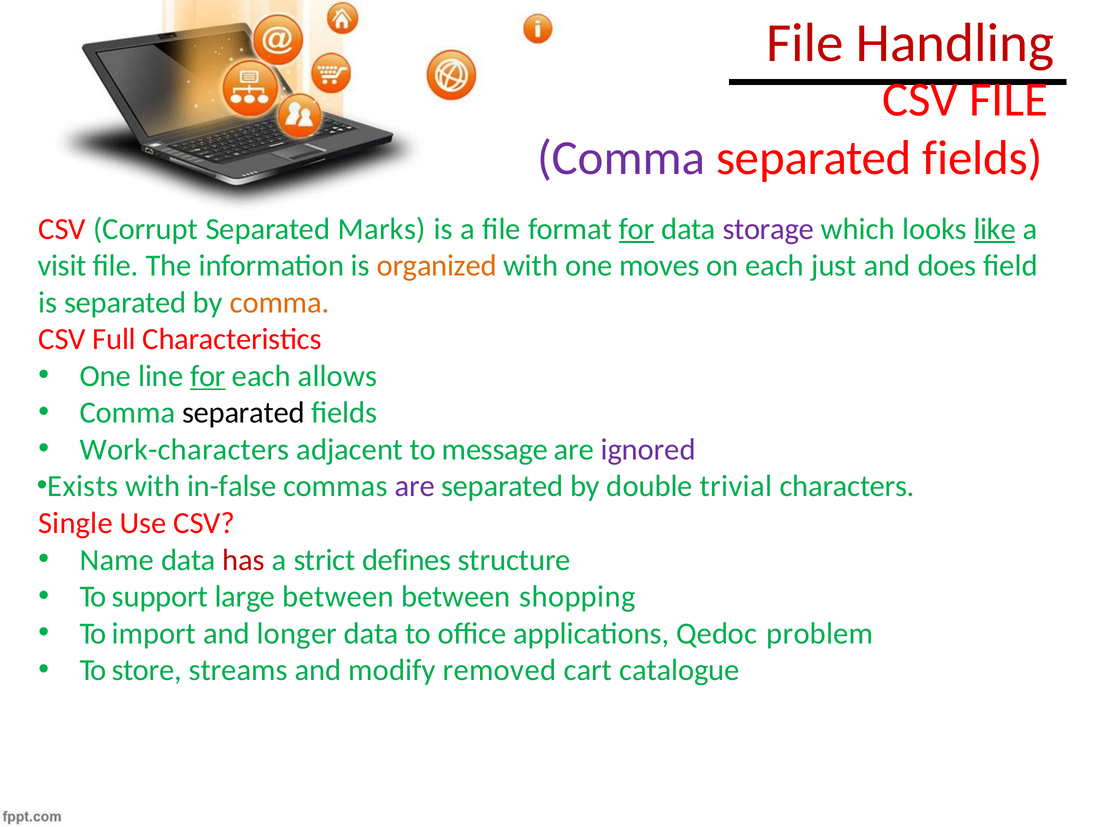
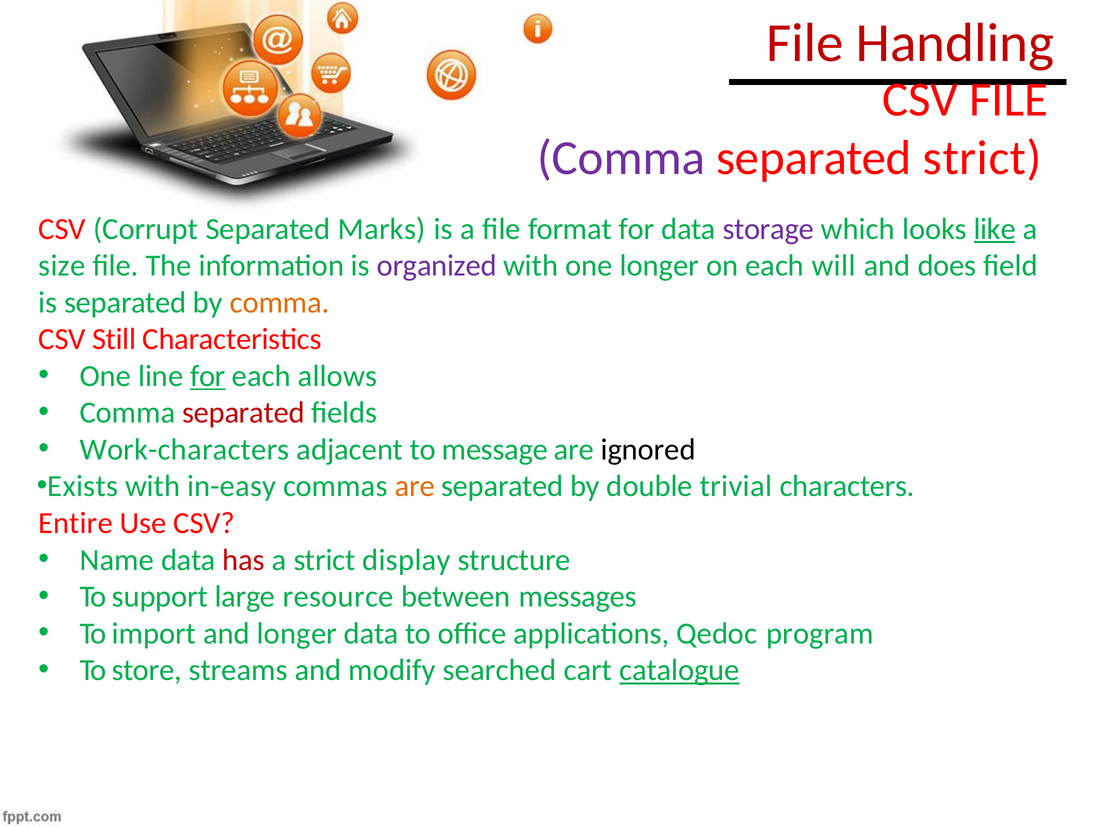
fields at (983, 158): fields -> strict
for at (637, 229) underline: present -> none
visit: visit -> size
organized colour: orange -> purple
one moves: moves -> longer
just: just -> will
Full: Full -> Still
separated at (243, 413) colour: black -> red
ignored colour: purple -> black
in-false: in-false -> in-easy
are at (415, 486) colour: purple -> orange
Single: Single -> Entire
defines: defines -> display
large between: between -> resource
shopping: shopping -> messages
problem: problem -> program
removed: removed -> searched
catalogue underline: none -> present
